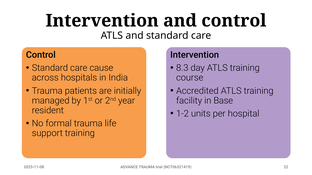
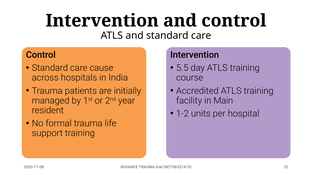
8.3: 8.3 -> 5.5
Base: Base -> Main
